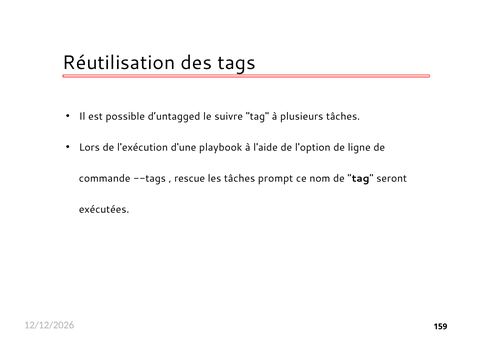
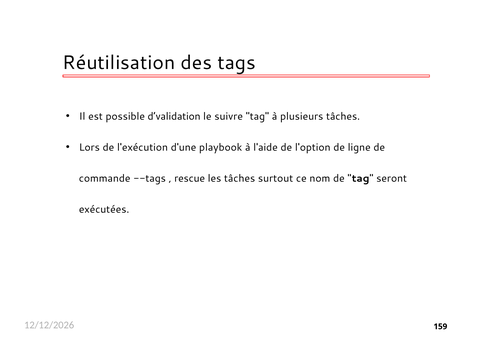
d’untagged: d’untagged -> d’validation
prompt: prompt -> surtout
